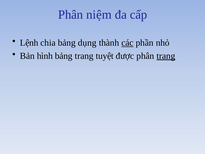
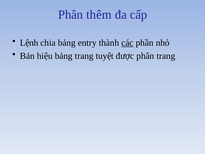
niệm: niệm -> thêm
dụng: dụng -> entry
hình: hình -> hiệu
trang at (166, 56) underline: present -> none
